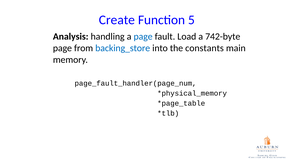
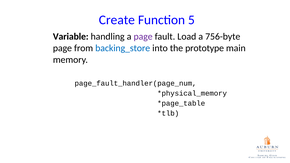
Analysis: Analysis -> Variable
page at (143, 37) colour: blue -> purple
742-byte: 742-byte -> 756-byte
constants: constants -> prototype
